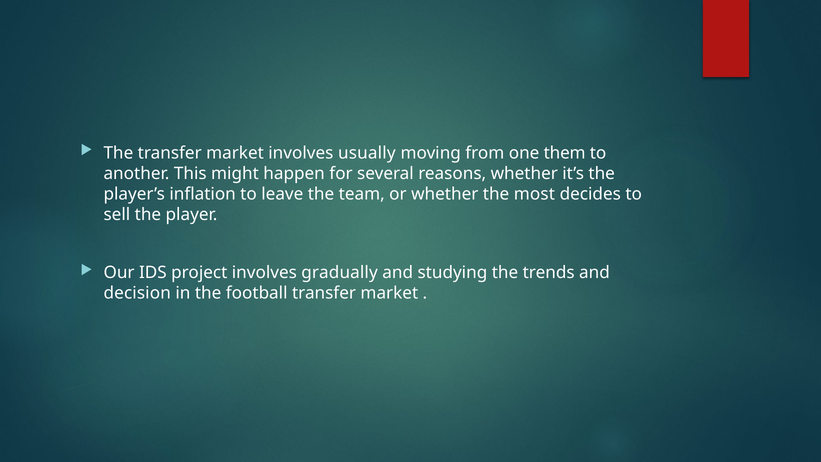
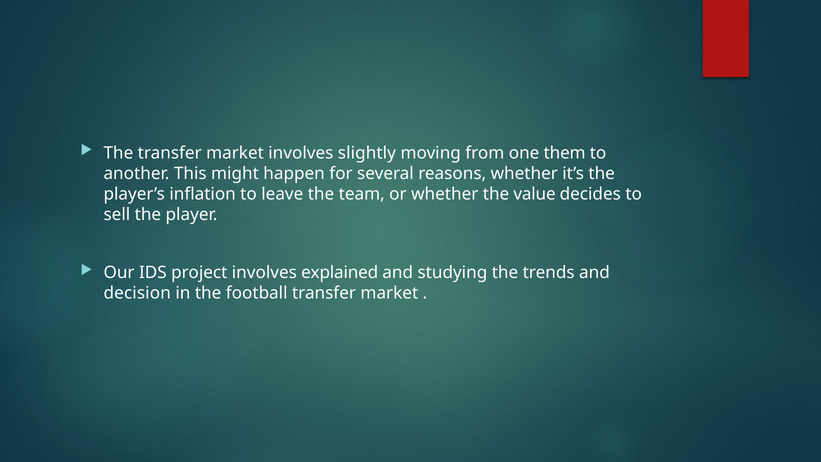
usually: usually -> slightly
most: most -> value
gradually: gradually -> explained
